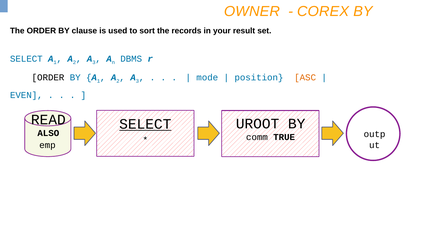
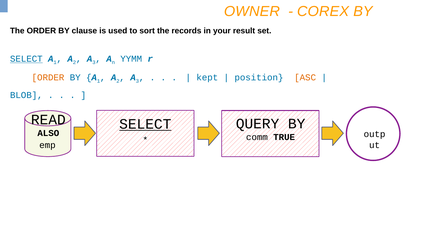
SELECT at (26, 59) underline: none -> present
DBMS: DBMS -> YYMM
ORDER at (48, 77) colour: black -> orange
mode: mode -> kept
EVEN: EVEN -> BLOB
UROOT: UROOT -> QUERY
